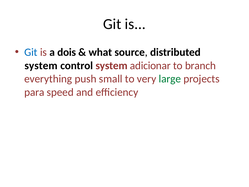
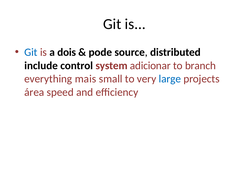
what: what -> pode
system at (41, 66): system -> include
push: push -> mais
large colour: green -> blue
para: para -> área
